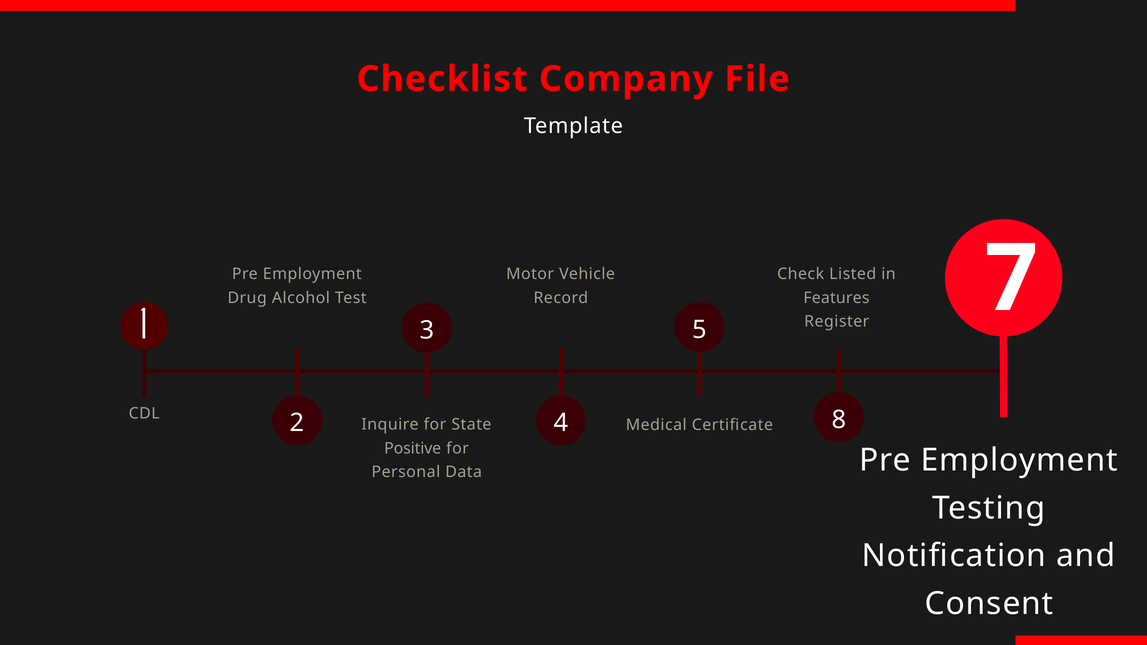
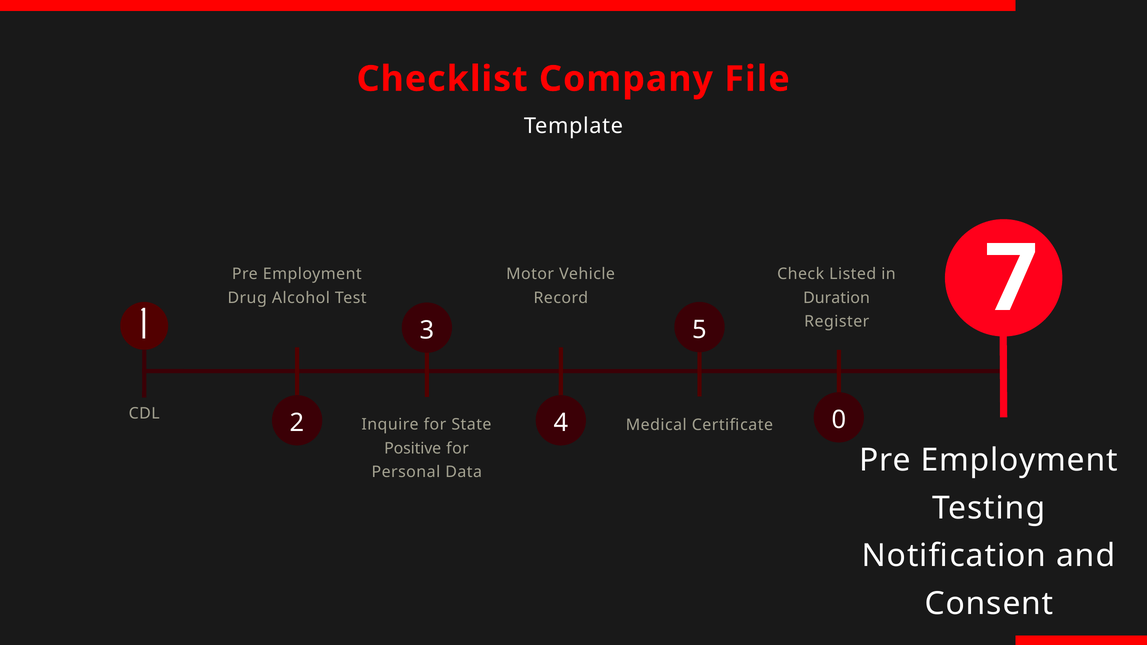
Features: Features -> Duration
8: 8 -> 0
